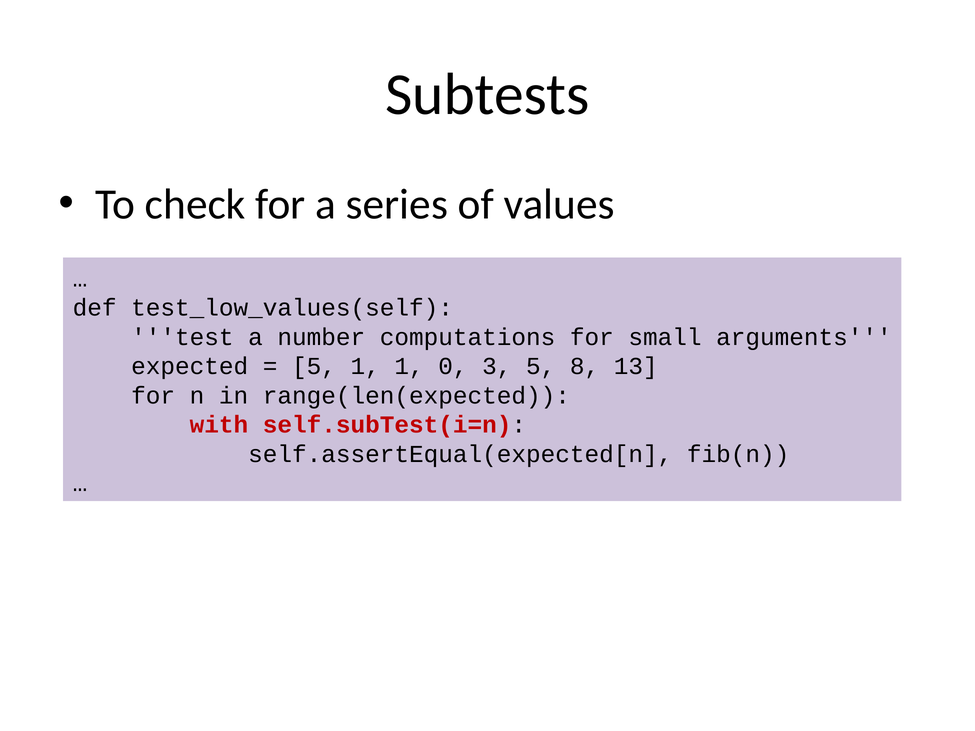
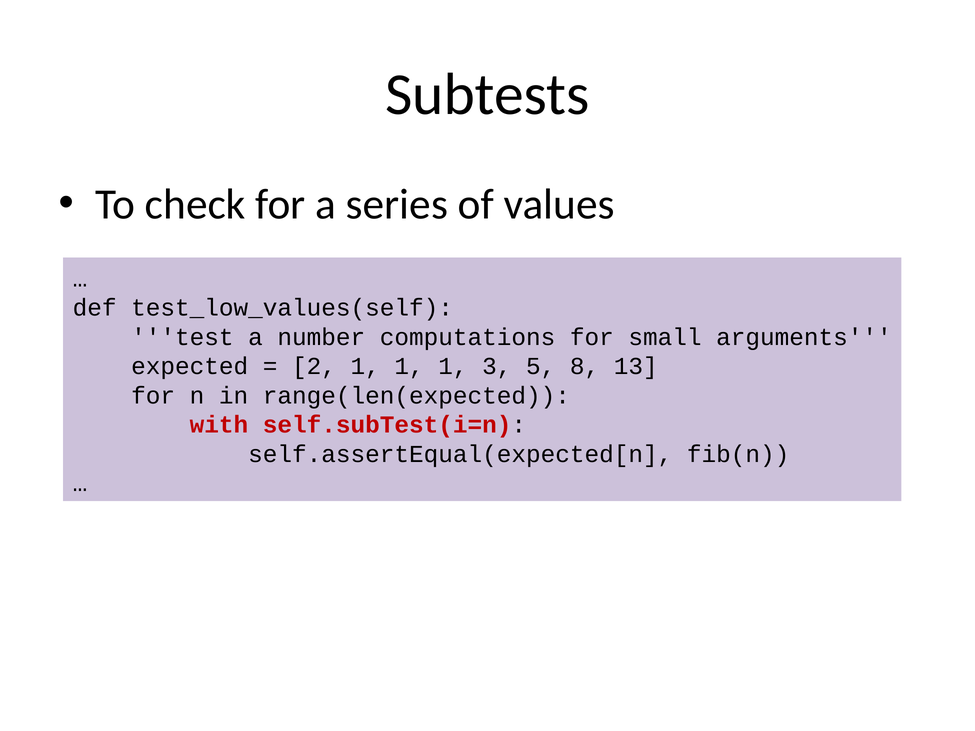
5 at (314, 367): 5 -> 2
1 1 0: 0 -> 1
